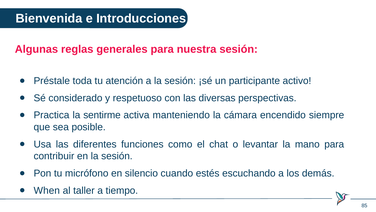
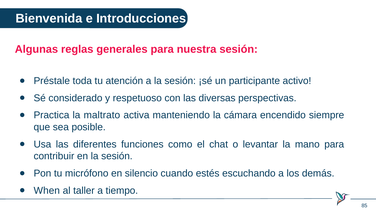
sentirme: sentirme -> maltrato
